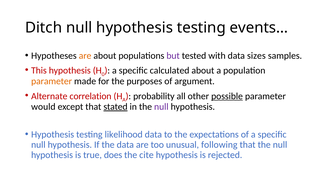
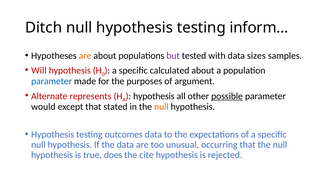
events…: events… -> inform…
This: This -> Will
parameter at (52, 81) colour: orange -> blue
correlation: correlation -> represents
probability at (154, 96): probability -> hypothesis
stated underline: present -> none
null at (161, 106) colour: purple -> orange
likelihood: likelihood -> outcomes
following: following -> occurring
